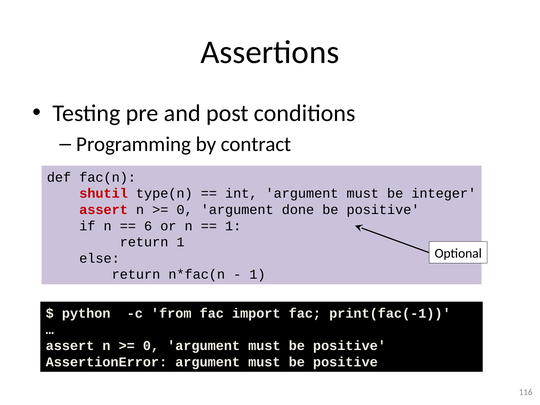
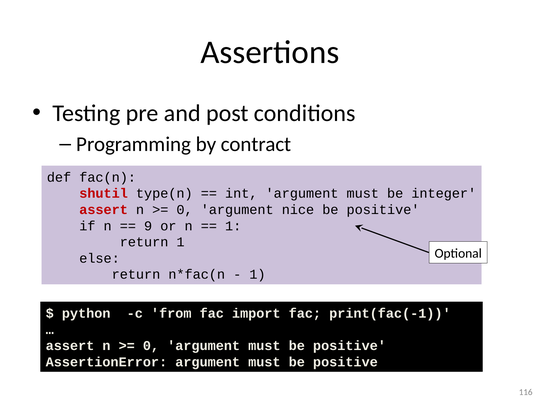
done: done -> nice
6: 6 -> 9
